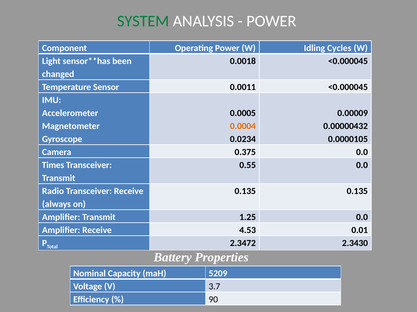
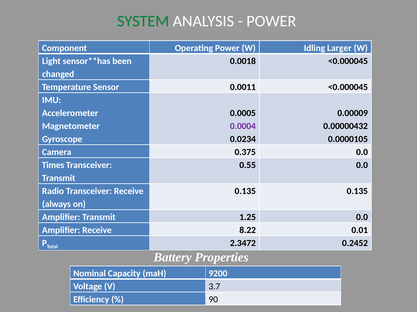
Cycles: Cycles -> Larger
0.0004 colour: orange -> purple
4.53: 4.53 -> 8.22
2.3430: 2.3430 -> 0.2452
5209: 5209 -> 9200
